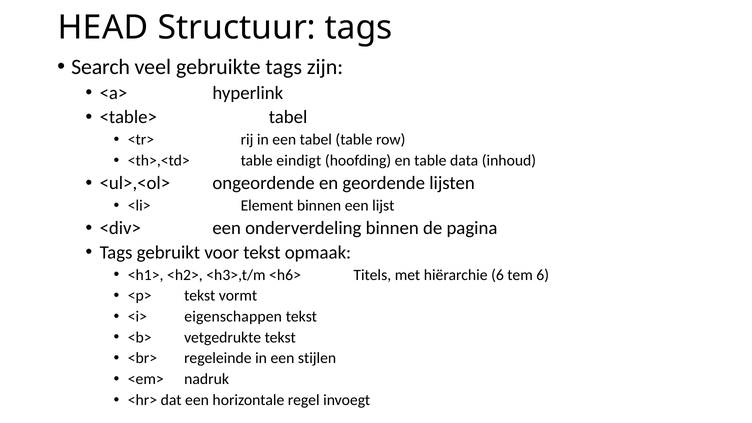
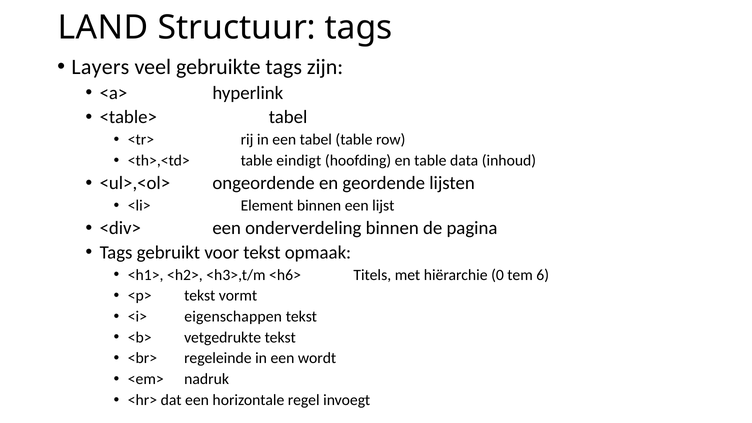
HEAD: HEAD -> LAND
Search: Search -> Layers
hiërarchie 6: 6 -> 0
stijlen: stijlen -> wordt
